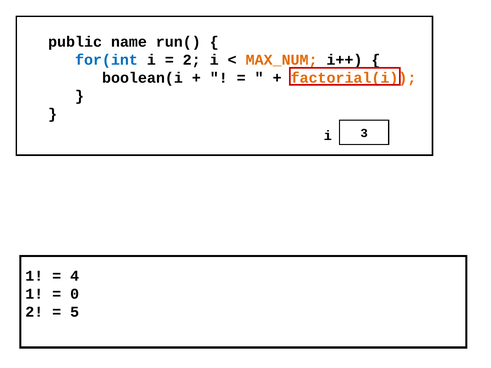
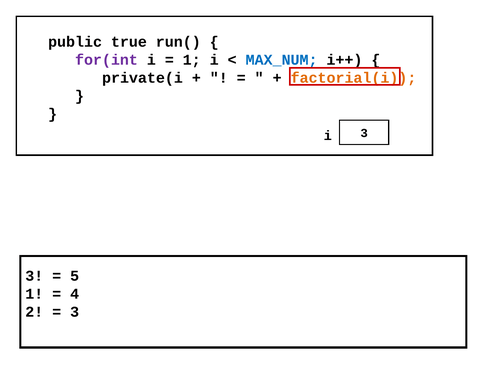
name: name -> true
for(int colour: blue -> purple
2 at (192, 60): 2 -> 1
MAX_NUM colour: orange -> blue
boolean(i: boolean(i -> private(i
1 at (34, 276): 1 -> 3
4: 4 -> 5
0: 0 -> 4
5 at (75, 312): 5 -> 3
